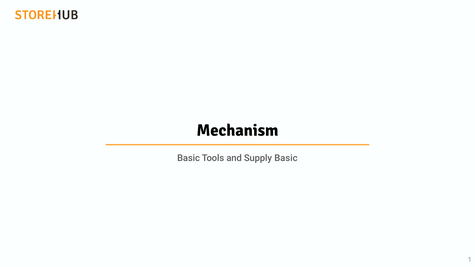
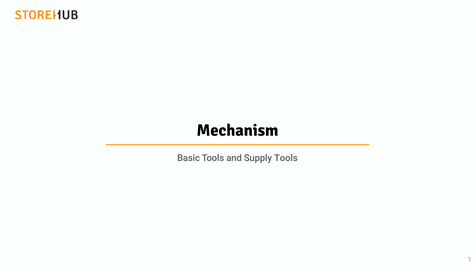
Supply Basic: Basic -> Tools
